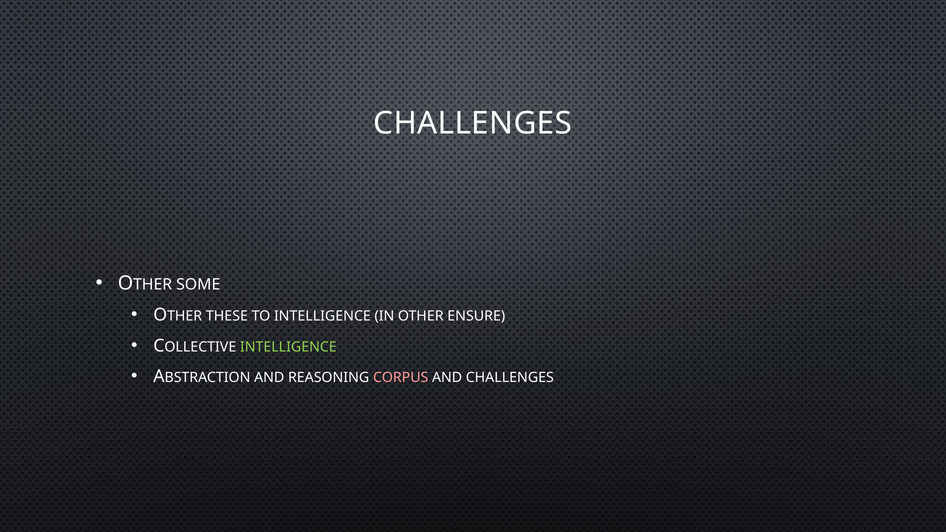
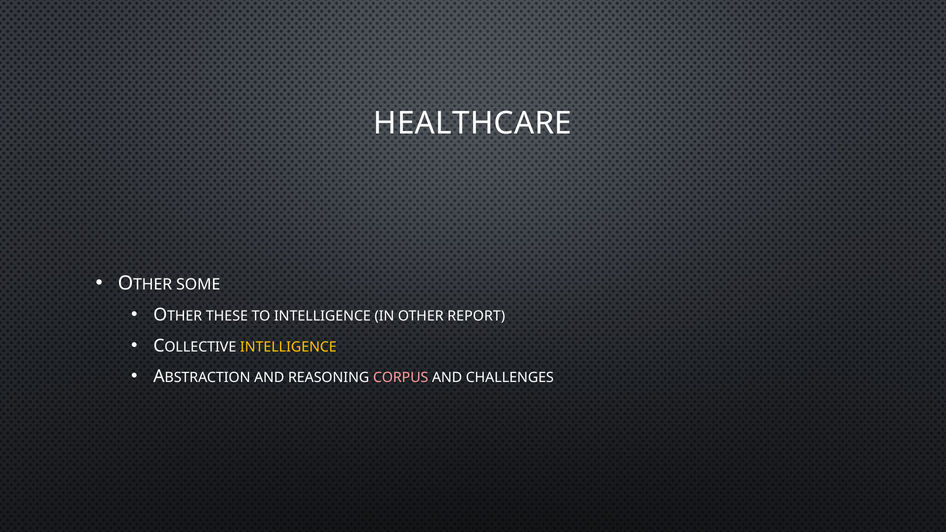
CHALLENGES at (473, 123): CHALLENGES -> HEALTHCARE
ENSURE: ENSURE -> REPORT
INTELLIGENCE at (288, 347) colour: light green -> yellow
